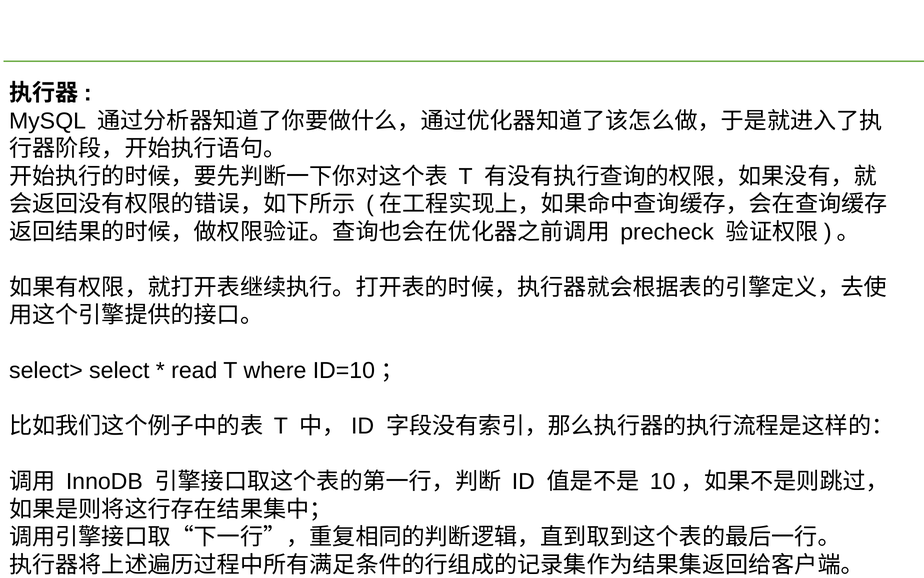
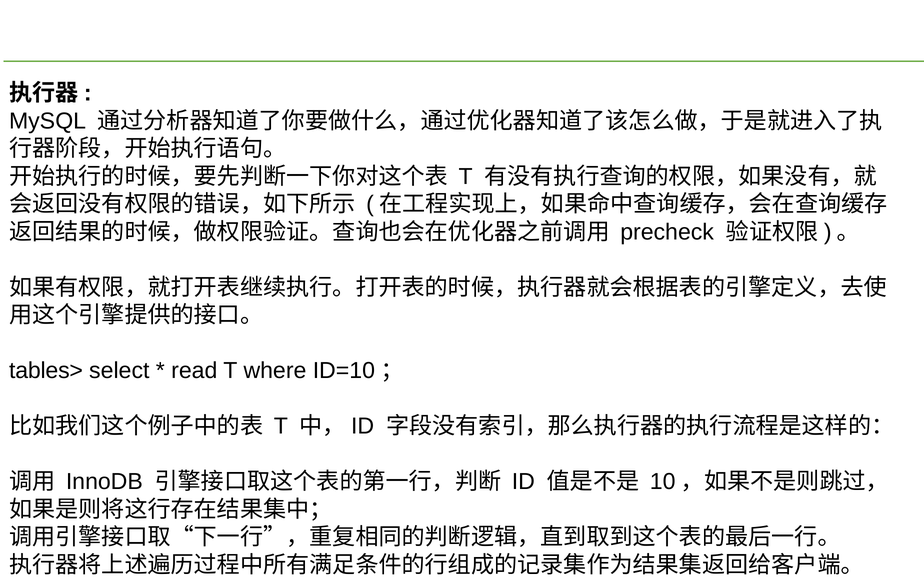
select>: select> -> tables>
